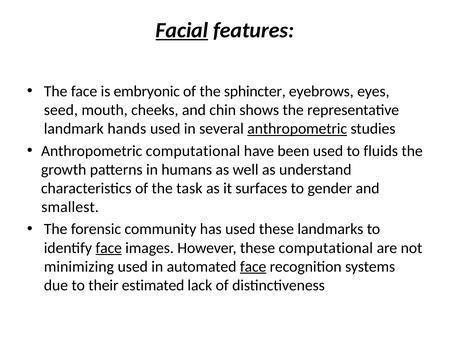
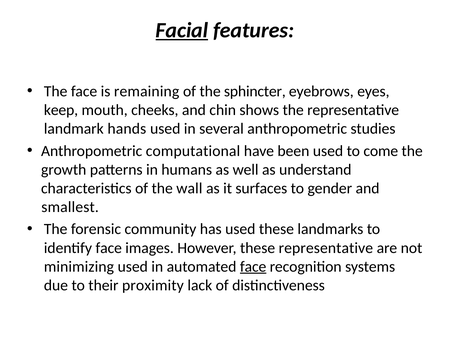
embryonic: embryonic -> remaining
seed: seed -> keep
anthropometric at (297, 129) underline: present -> none
fluids: fluids -> come
task: task -> wall
face at (109, 248) underline: present -> none
these computational: computational -> representative
estimated: estimated -> proximity
